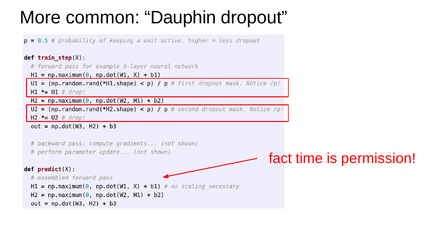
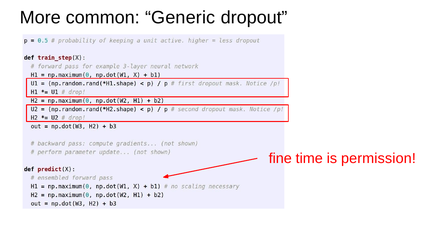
Dauphin: Dauphin -> Generic
fact: fact -> fine
